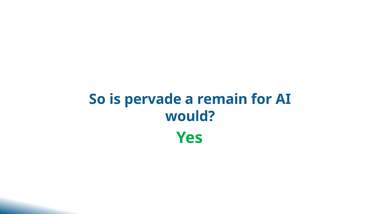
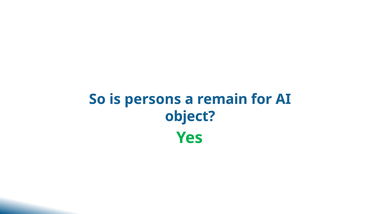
pervade: pervade -> persons
would: would -> object
